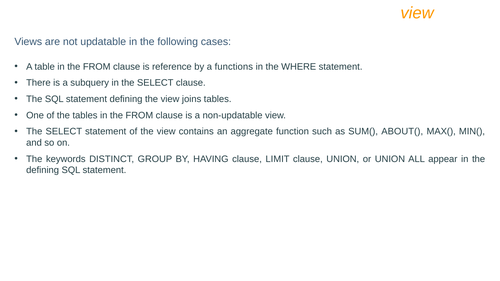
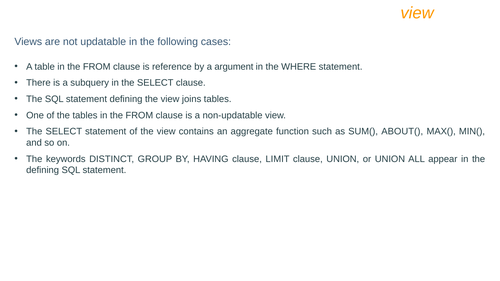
functions: functions -> argument
